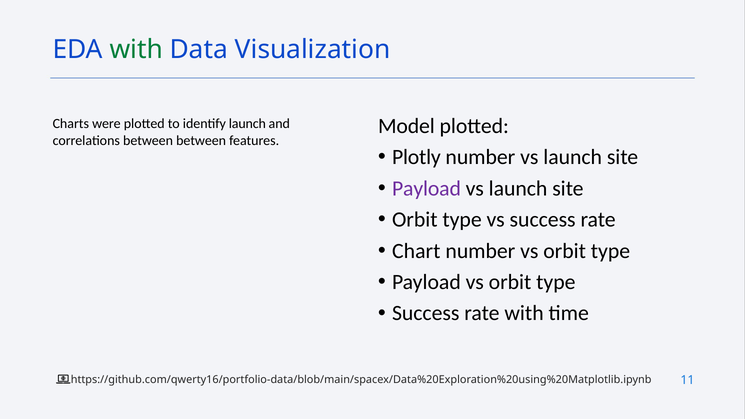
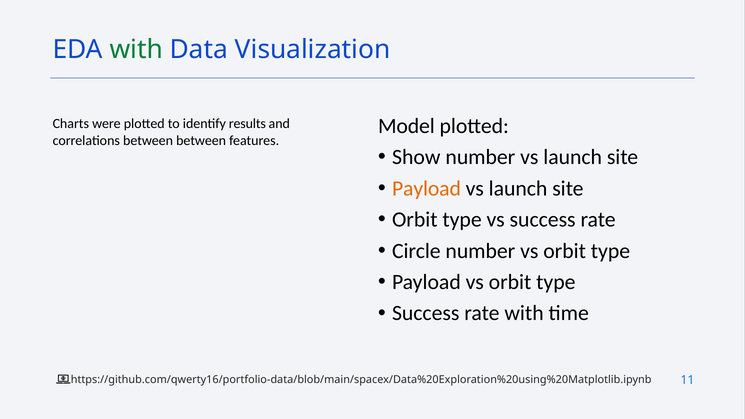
identify launch: launch -> results
Plotly: Plotly -> Show
Payload at (426, 188) colour: purple -> orange
Chart: Chart -> Circle
